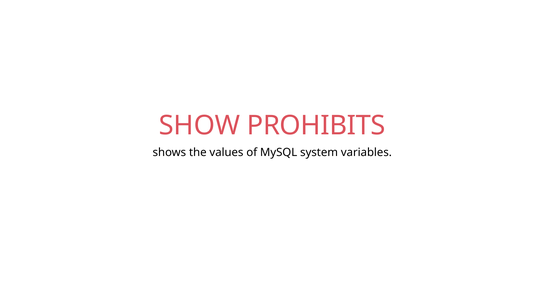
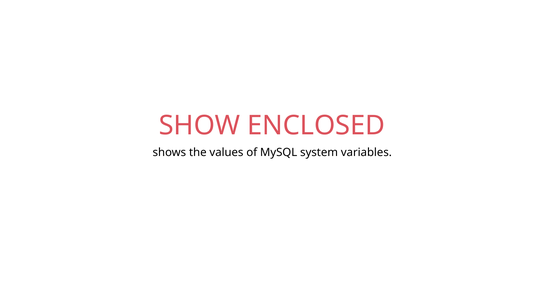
PROHIBITS: PROHIBITS -> ENCLOSED
